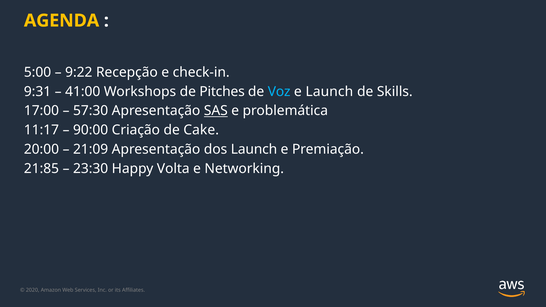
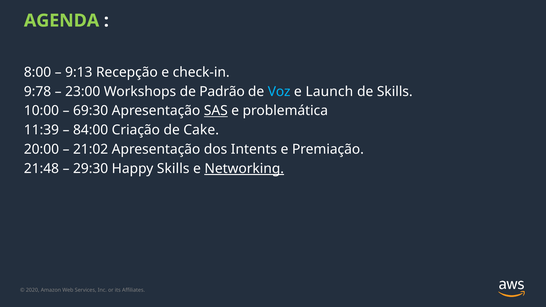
AGENDA colour: yellow -> light green
5:00: 5:00 -> 8:00
9:22: 9:22 -> 9:13
9:31: 9:31 -> 9:78
41:00: 41:00 -> 23:00
Pitches: Pitches -> Padrão
17:00: 17:00 -> 10:00
57:30: 57:30 -> 69:30
11:17: 11:17 -> 11:39
90:00: 90:00 -> 84:00
21:09: 21:09 -> 21:02
dos Launch: Launch -> Intents
21:85: 21:85 -> 21:48
23:30: 23:30 -> 29:30
Happy Volta: Volta -> Skills
Networking underline: none -> present
